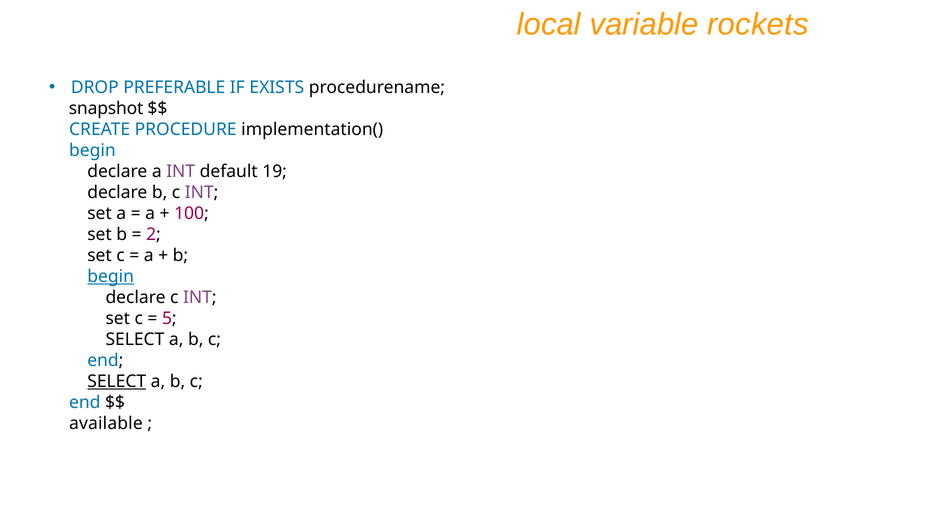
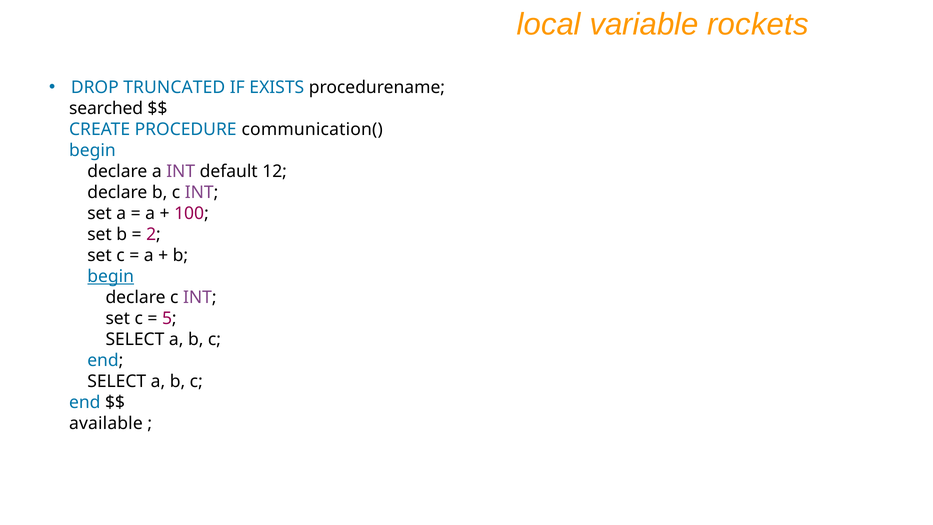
PREFERABLE: PREFERABLE -> TRUNCATED
snapshot: snapshot -> searched
implementation(: implementation( -> communication(
19: 19 -> 12
SELECT at (117, 381) underline: present -> none
